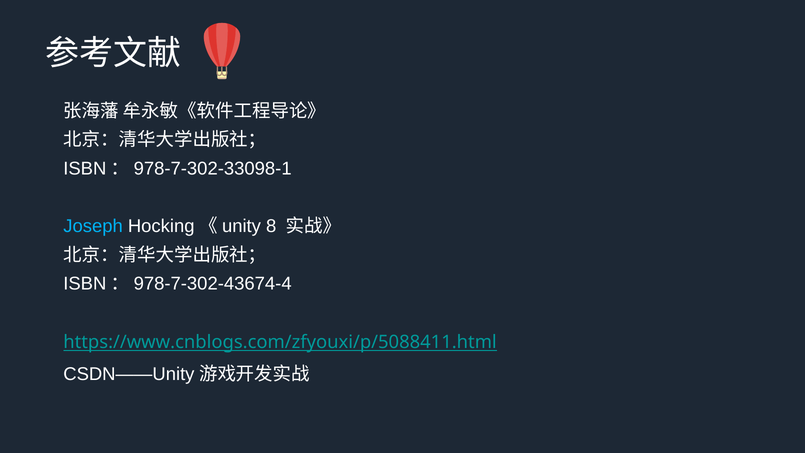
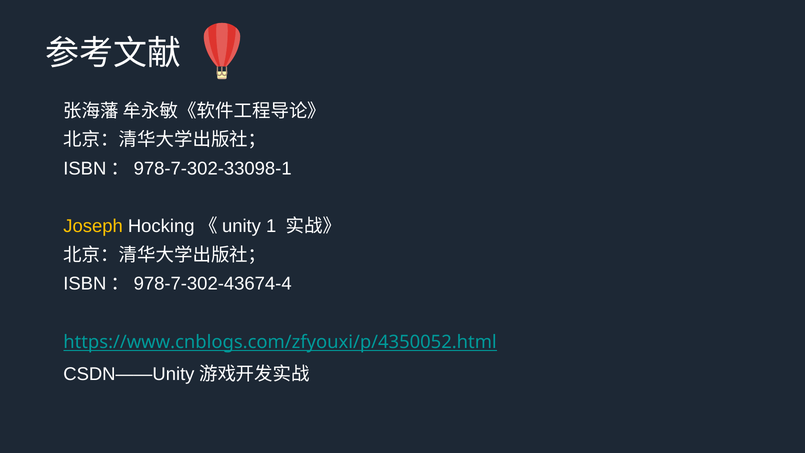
Joseph colour: light blue -> yellow
8: 8 -> 1
https://www.cnblogs.com/zfyouxi/p/5088411.html: https://www.cnblogs.com/zfyouxi/p/5088411.html -> https://www.cnblogs.com/zfyouxi/p/4350052.html
